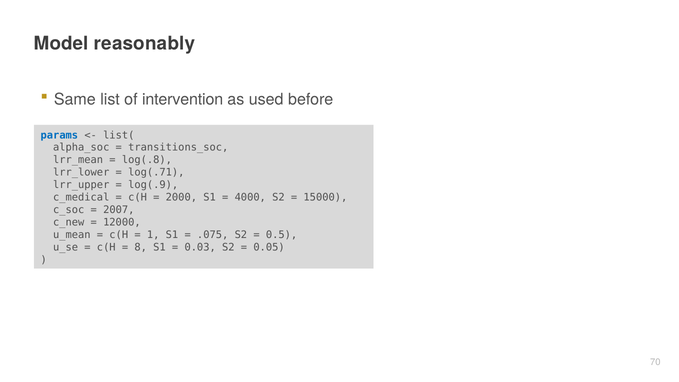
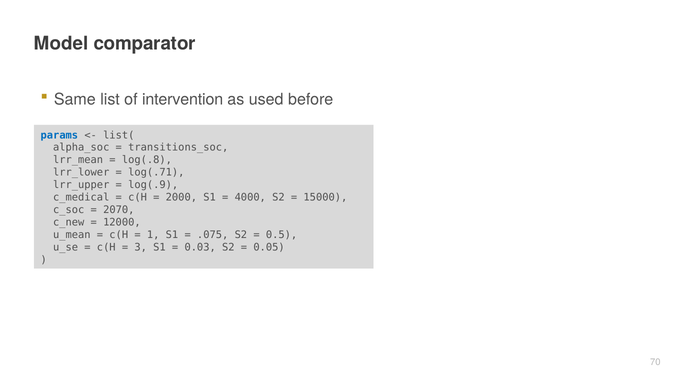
reasonably: reasonably -> comparator
2007: 2007 -> 2070
8: 8 -> 3
